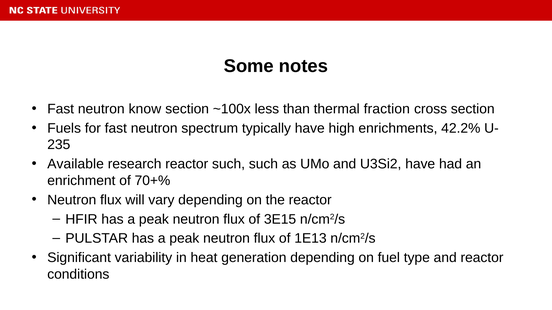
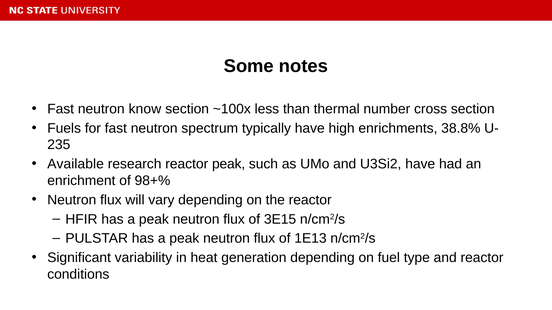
fraction: fraction -> number
42.2%: 42.2% -> 38.8%
reactor such: such -> peak
70+%: 70+% -> 98+%
